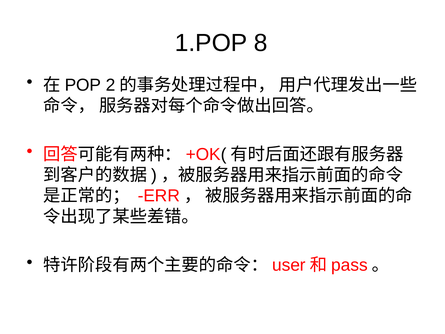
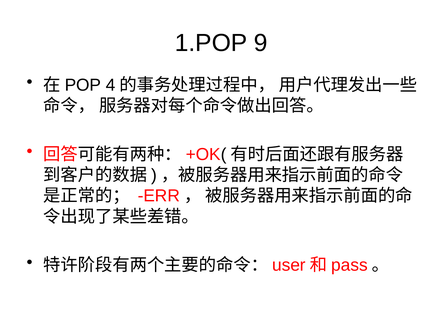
8: 8 -> 9
2: 2 -> 4
